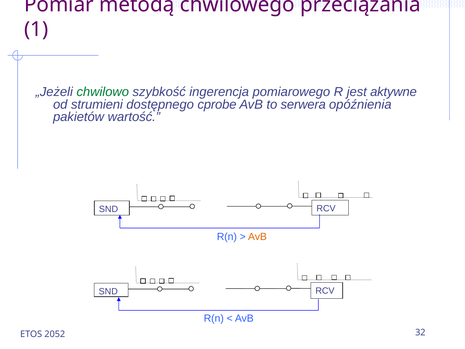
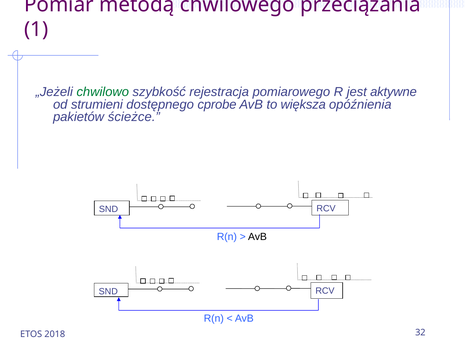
ingerencja: ingerencja -> rejestracja
serwera: serwera -> większa
wartość: wartość -> ścieżce
AvB at (257, 236) colour: orange -> black
2052: 2052 -> 2018
